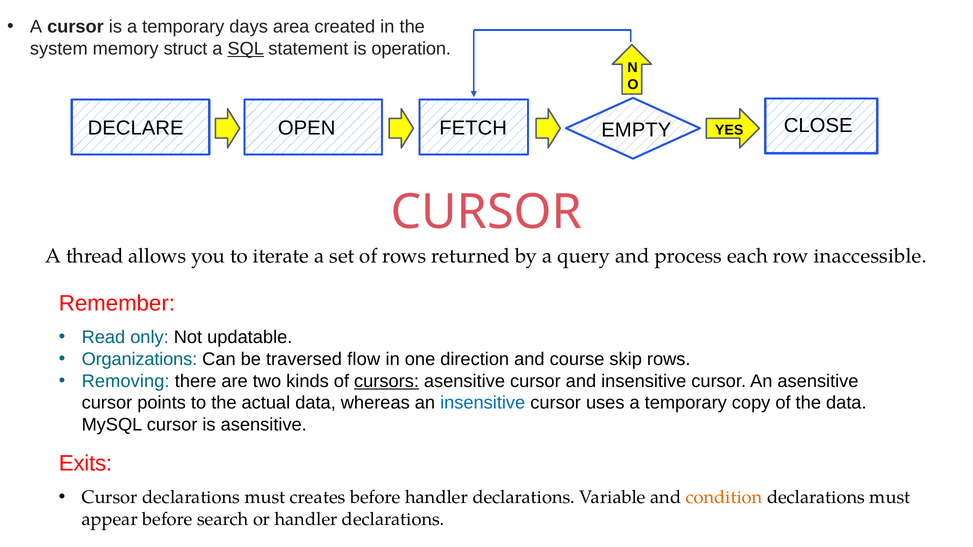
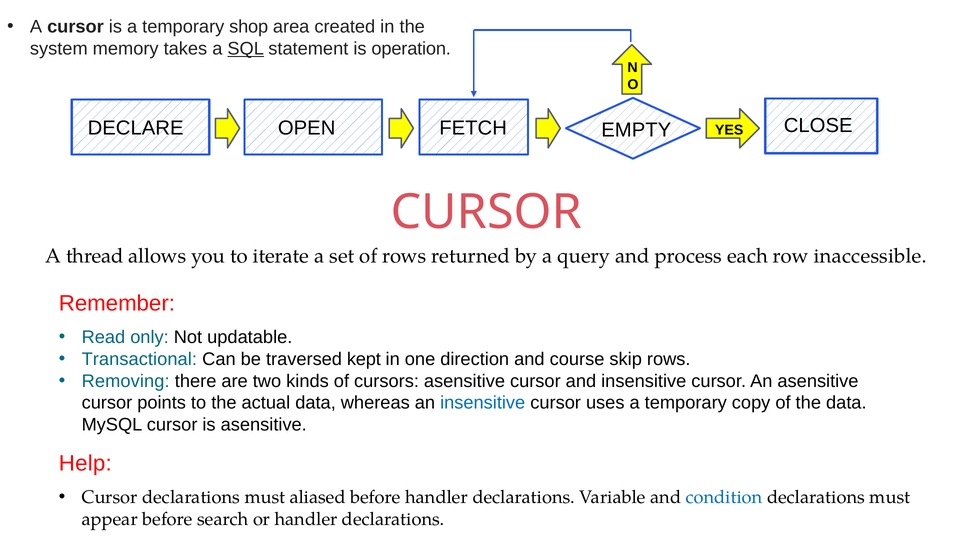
days: days -> shop
struct: struct -> takes
Organizations: Organizations -> Transactional
flow: flow -> kept
cursors underline: present -> none
Exits: Exits -> Help
creates: creates -> aliased
condition colour: orange -> blue
